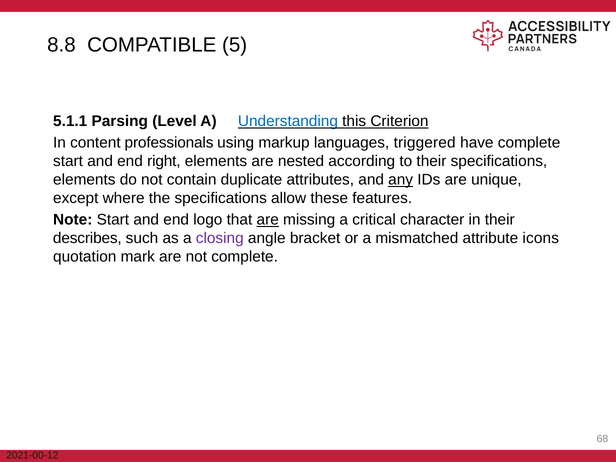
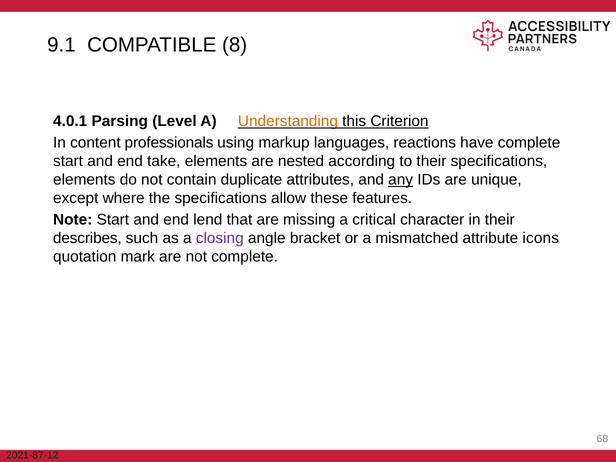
8.8: 8.8 -> 9.1
5: 5 -> 8
5.1.1: 5.1.1 -> 4.0.1
Understanding colour: blue -> orange
triggered: triggered -> reactions
right: right -> take
logo: logo -> lend
are at (268, 220) underline: present -> none
2021-00-12: 2021-00-12 -> 2021-87-12
